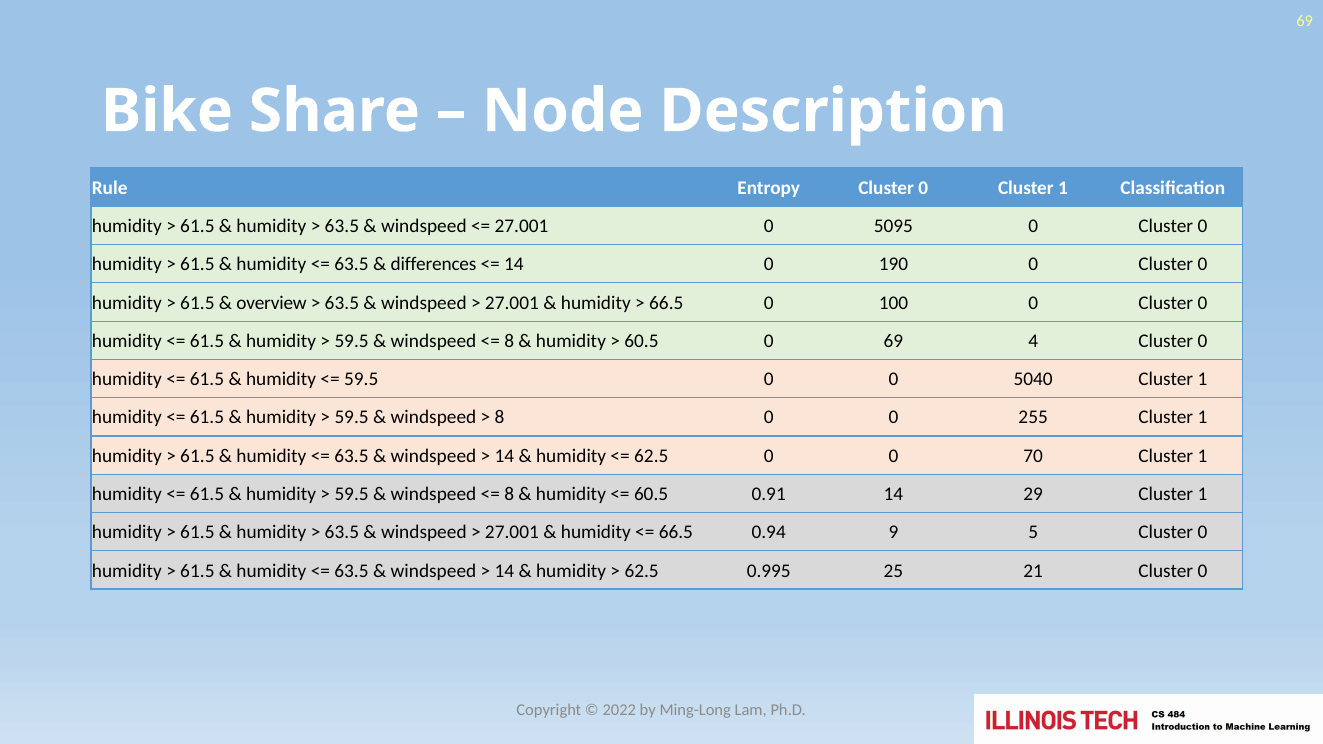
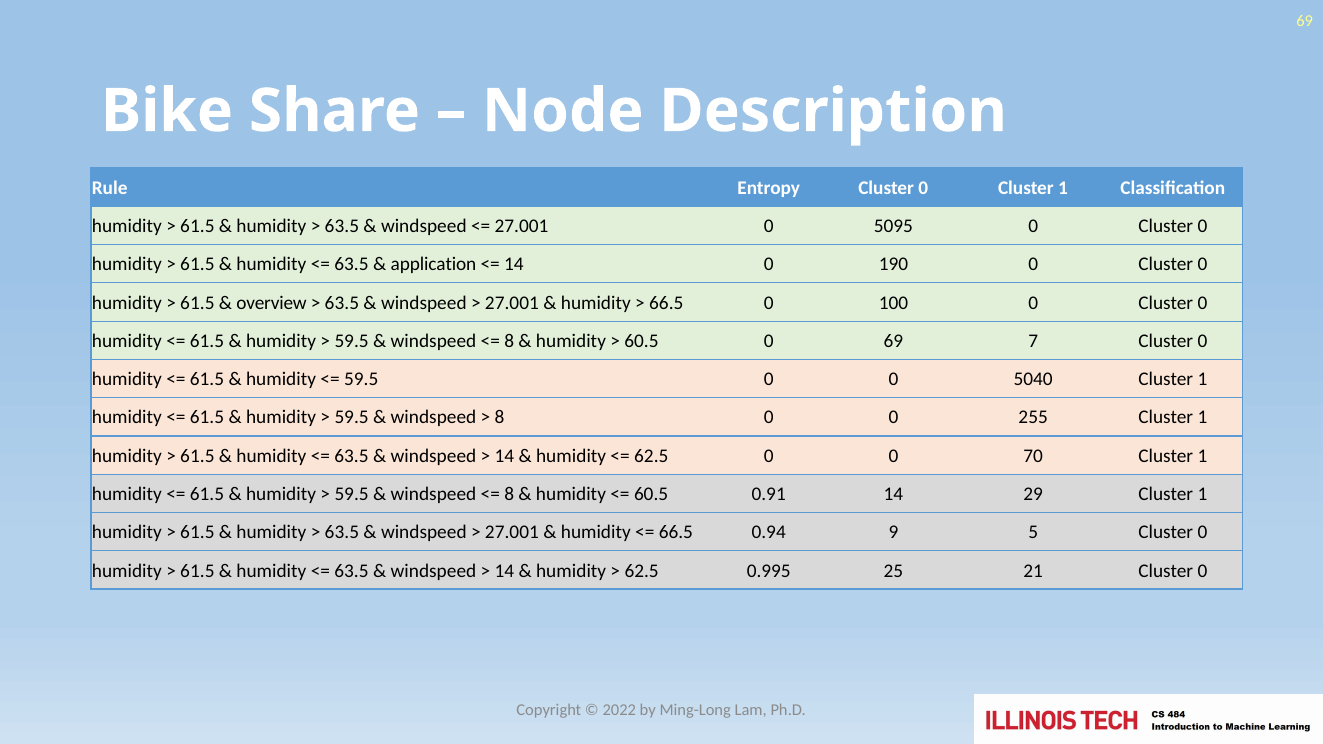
differences: differences -> application
4: 4 -> 7
